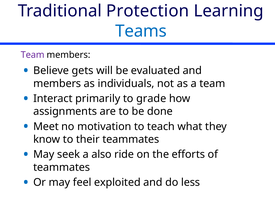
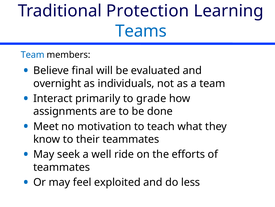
Team at (33, 55) colour: purple -> blue
gets: gets -> final
members at (57, 83): members -> overnight
also: also -> well
